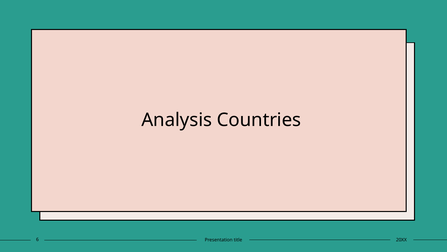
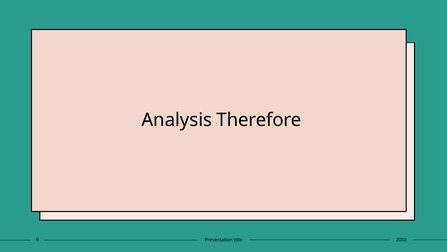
Countries: Countries -> Therefore
